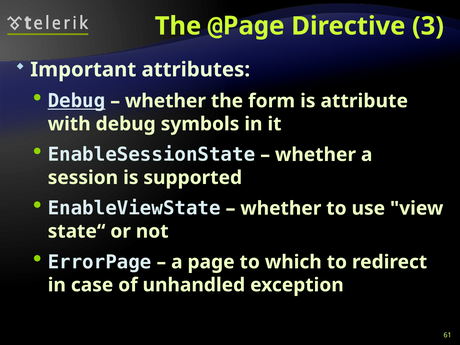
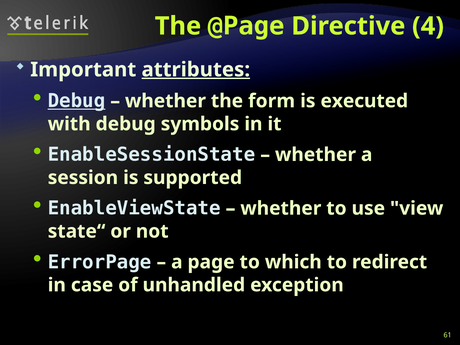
3: 3 -> 4
attributes underline: none -> present
attribute: attribute -> executed
